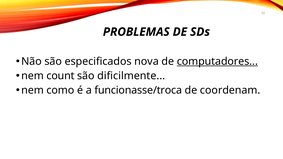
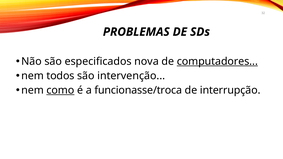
count: count -> todos
dificilmente: dificilmente -> intervenção
como underline: none -> present
coordenam: coordenam -> interrupção
